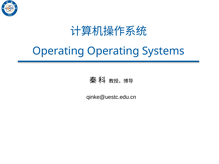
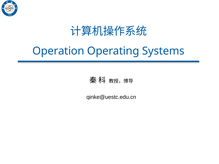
Operating at (58, 51): Operating -> Operation
